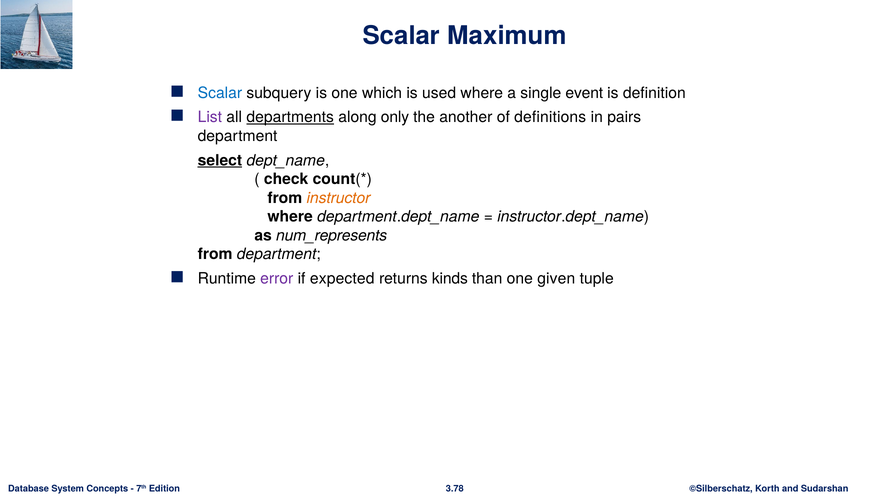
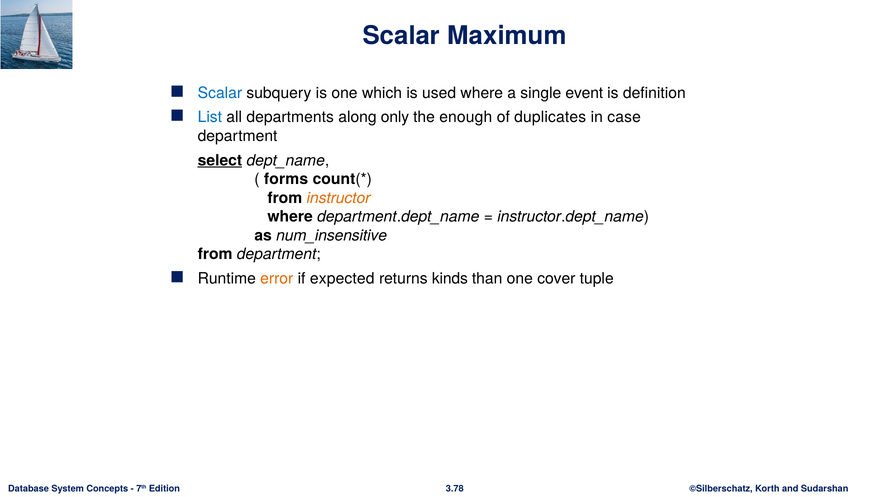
List colour: purple -> blue
departments underline: present -> none
another: another -> enough
definitions: definitions -> duplicates
pairs: pairs -> case
check: check -> forms
num_represents: num_represents -> num_insensitive
error colour: purple -> orange
given: given -> cover
